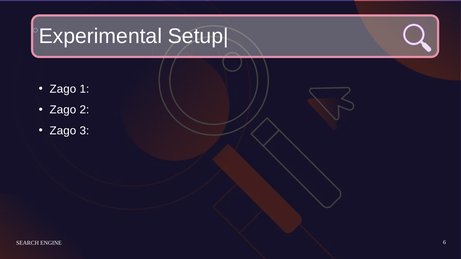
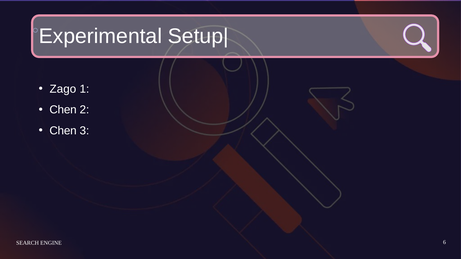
Zago at (63, 110): Zago -> Chen
Zago at (63, 131): Zago -> Chen
